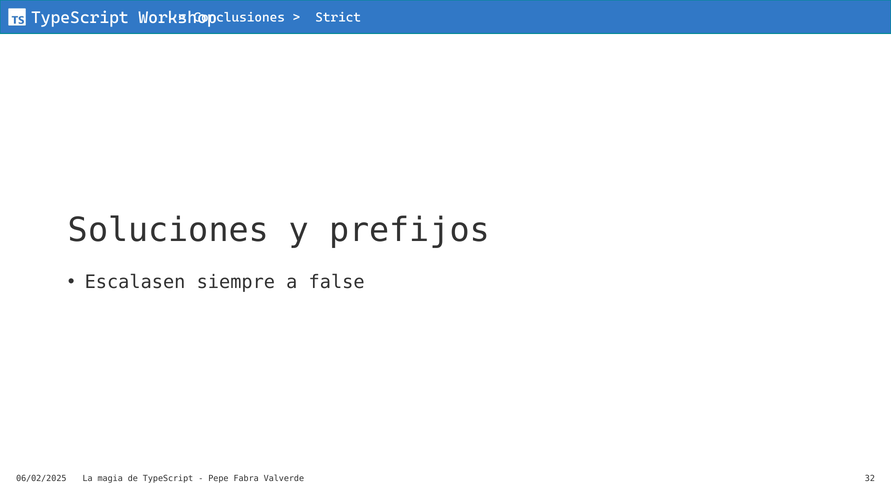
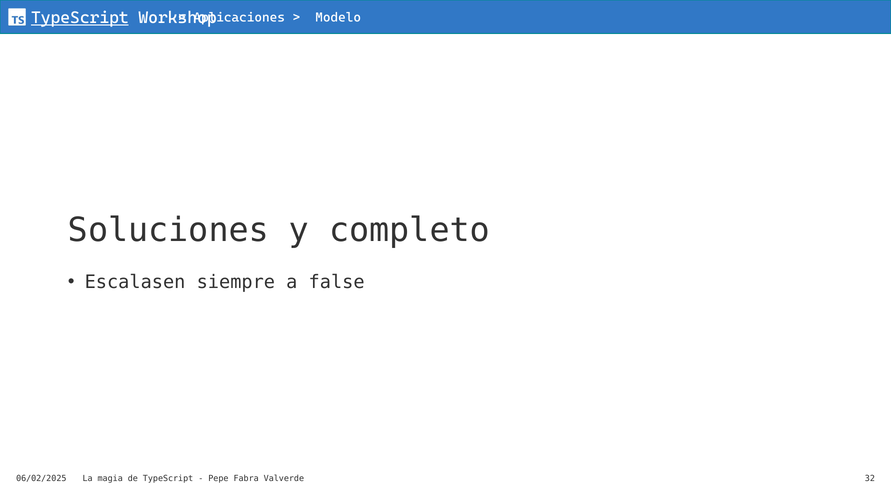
TypeScript at (80, 18) underline: none -> present
Conclusiones: Conclusiones -> Aplicaciones
Strict: Strict -> Modelo
prefijos: prefijos -> completo
